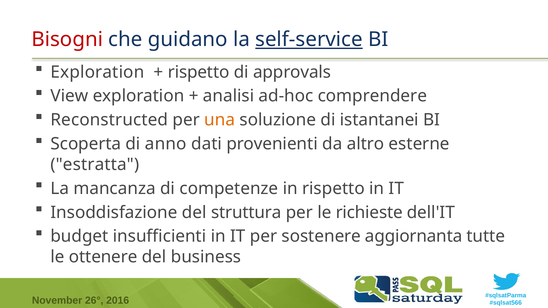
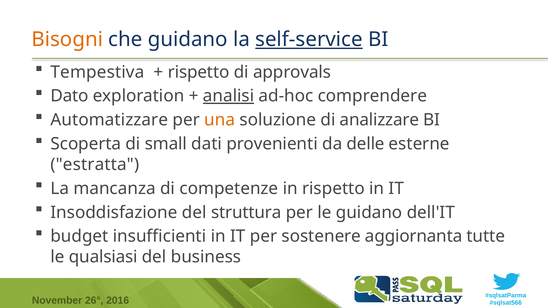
Bisogni colour: red -> orange
Exploration at (97, 72): Exploration -> Tempestiva
View: View -> Dato
analisi underline: none -> present
Reconstructed: Reconstructed -> Automatizzare
istantanei: istantanei -> analizzare
anno: anno -> small
altro: altro -> delle
le richieste: richieste -> guidano
ottenere: ottenere -> qualsiasi
